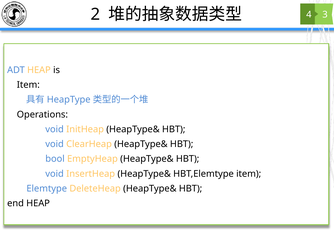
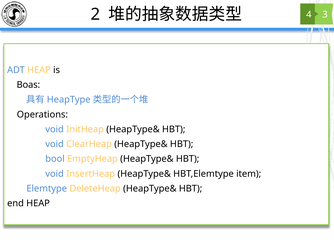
Item at (28, 85): Item -> Boas
